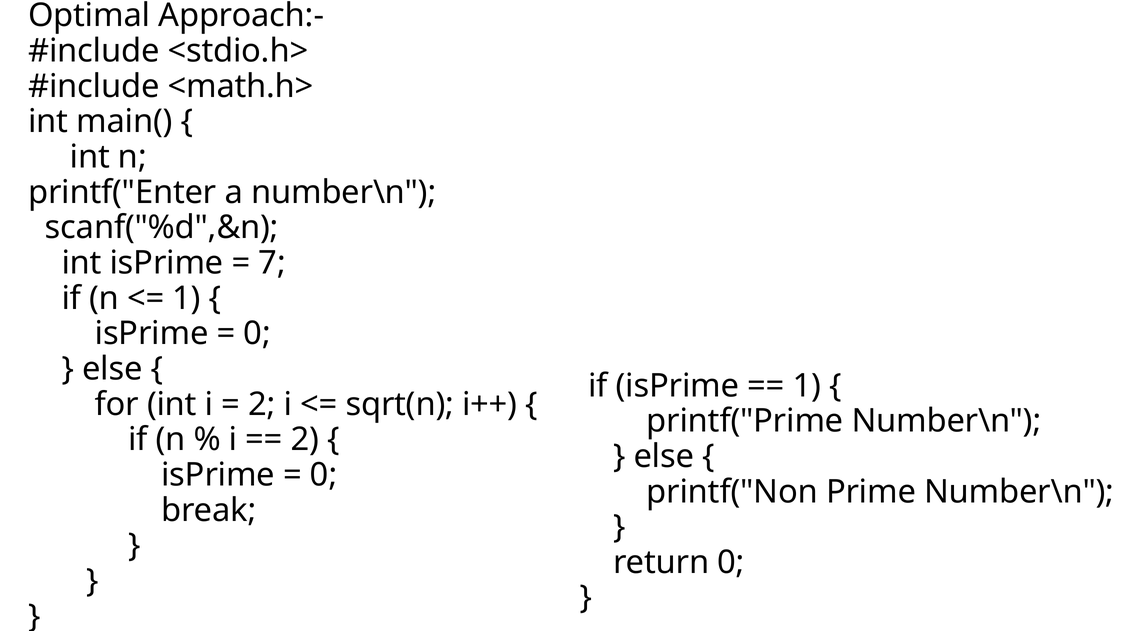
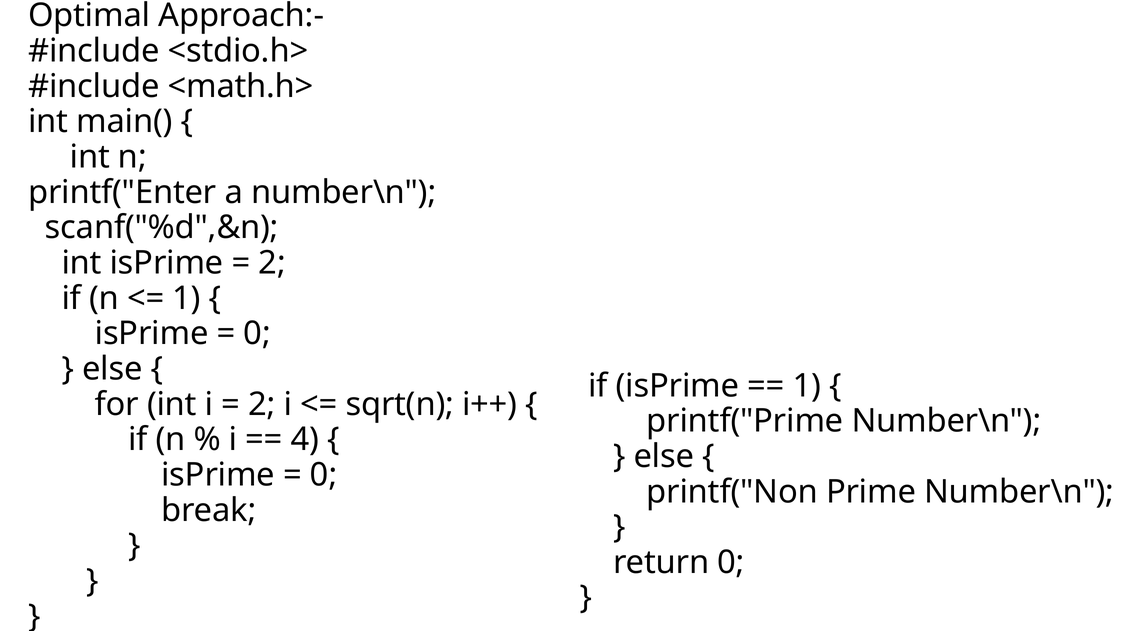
7 at (272, 263): 7 -> 2
2 at (305, 440): 2 -> 4
